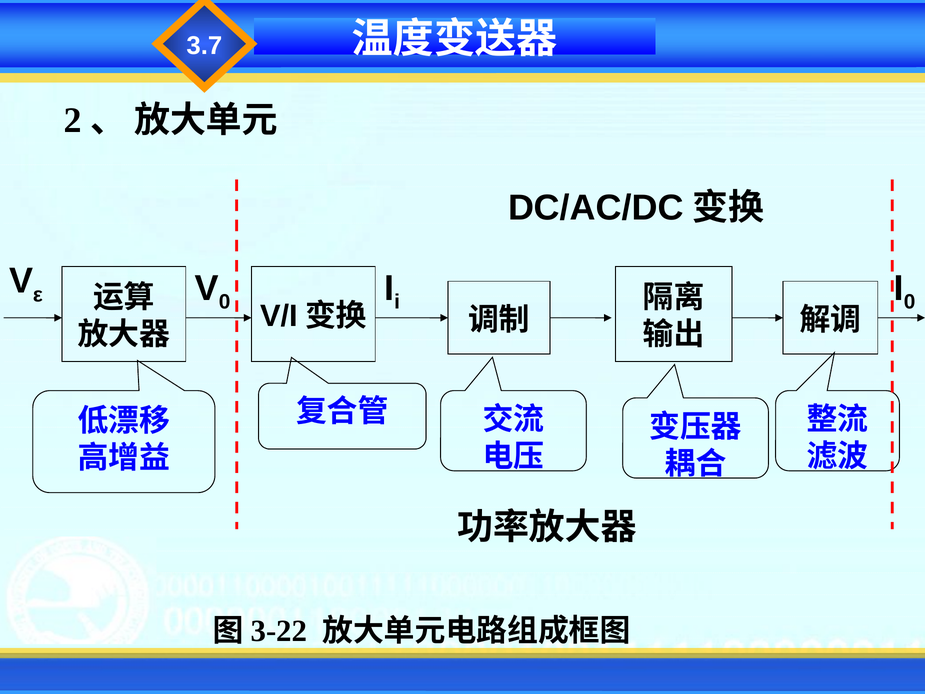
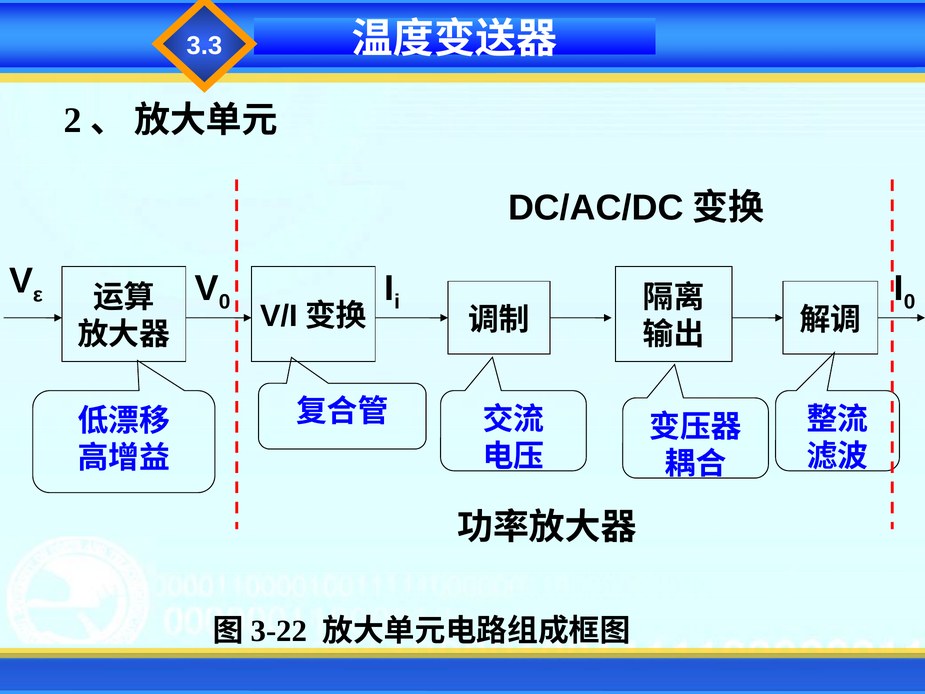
3.7: 3.7 -> 3.3
